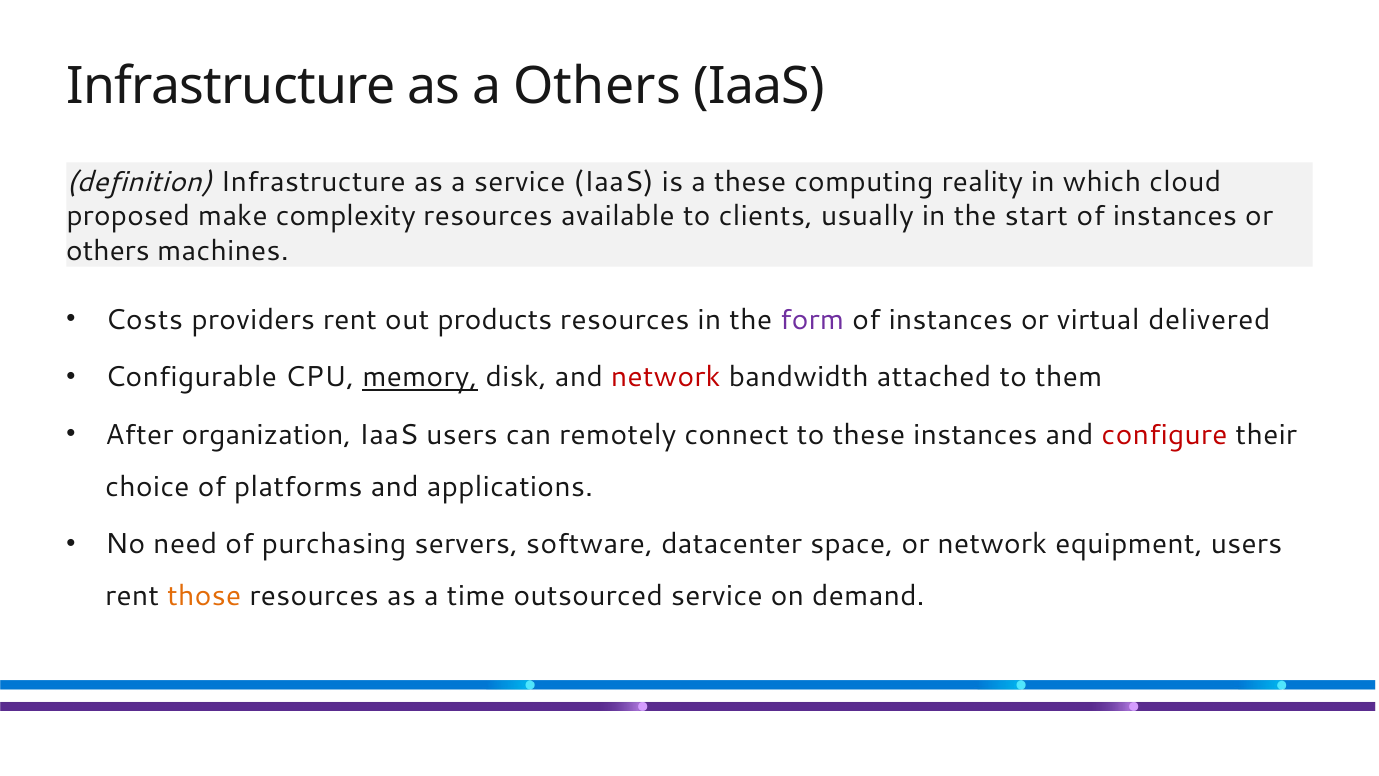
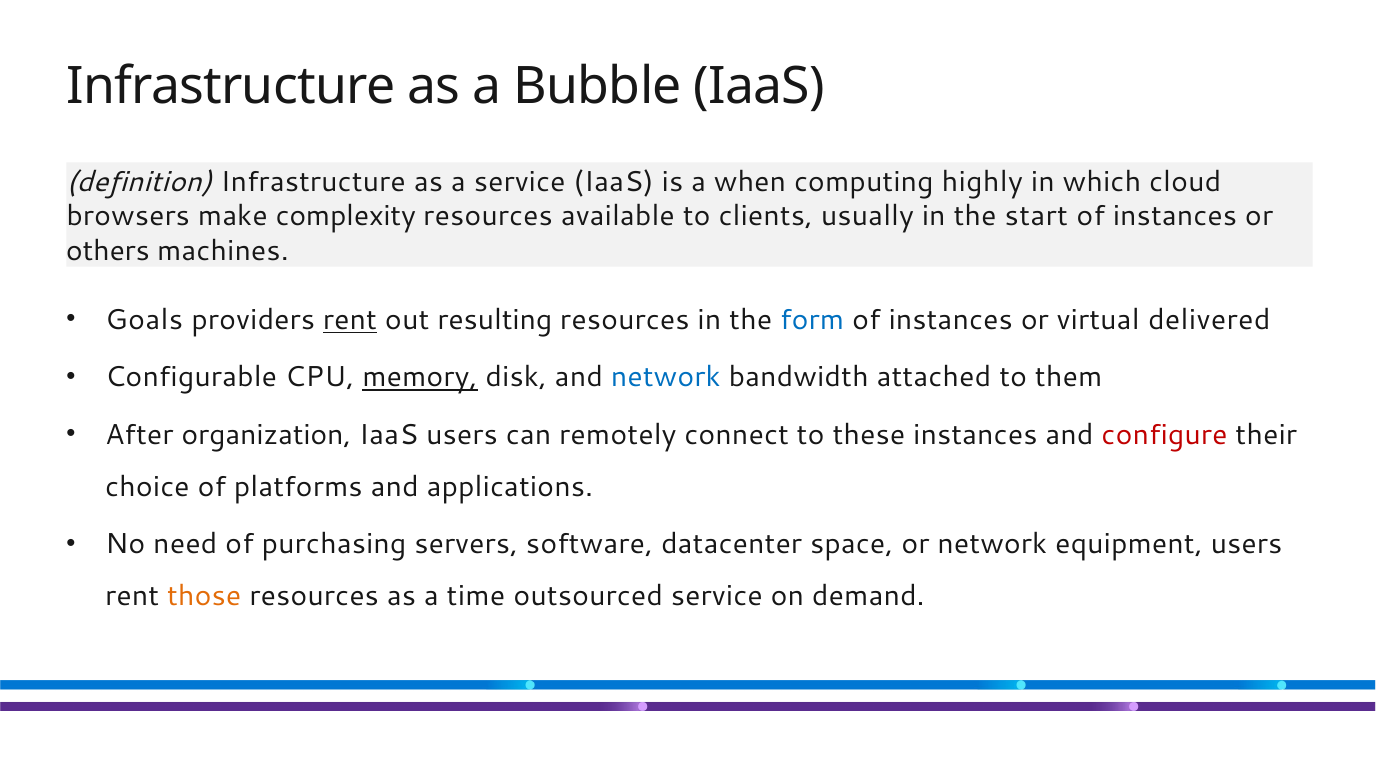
a Others: Others -> Bubble
a these: these -> when
reality: reality -> highly
proposed: proposed -> browsers
Costs: Costs -> Goals
rent at (350, 320) underline: none -> present
products: products -> resulting
form colour: purple -> blue
network at (666, 377) colour: red -> blue
